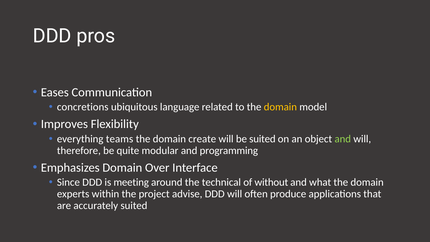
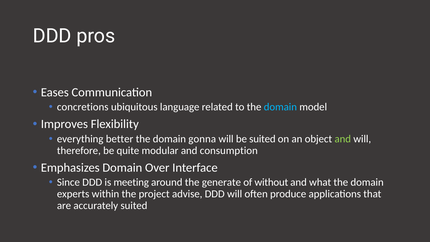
domain at (280, 107) colour: yellow -> light blue
teams: teams -> better
create: create -> gonna
programming: programming -> consumption
technical: technical -> generate
